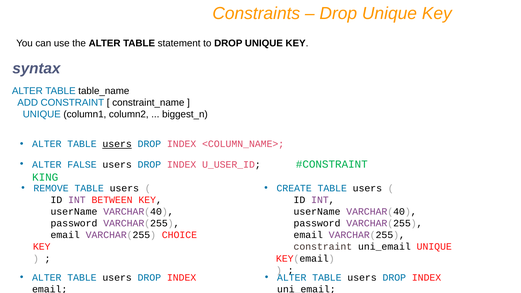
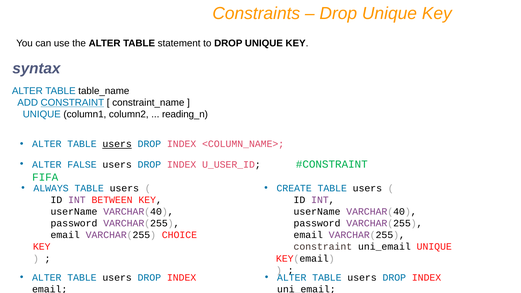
CONSTRAINT at (72, 103) underline: none -> present
biggest_n: biggest_n -> reading_n
KING: KING -> FIFA
REMOVE: REMOVE -> ALWAYS
